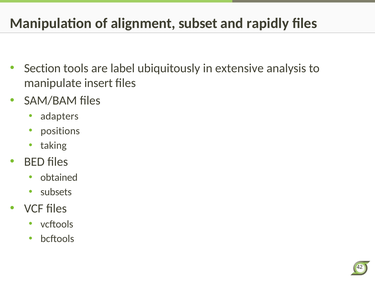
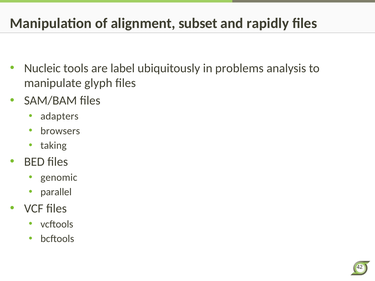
Section: Section -> Nucleic
extensive: extensive -> problems
insert: insert -> glyph
positions: positions -> browsers
obtained: obtained -> genomic
subsets: subsets -> parallel
